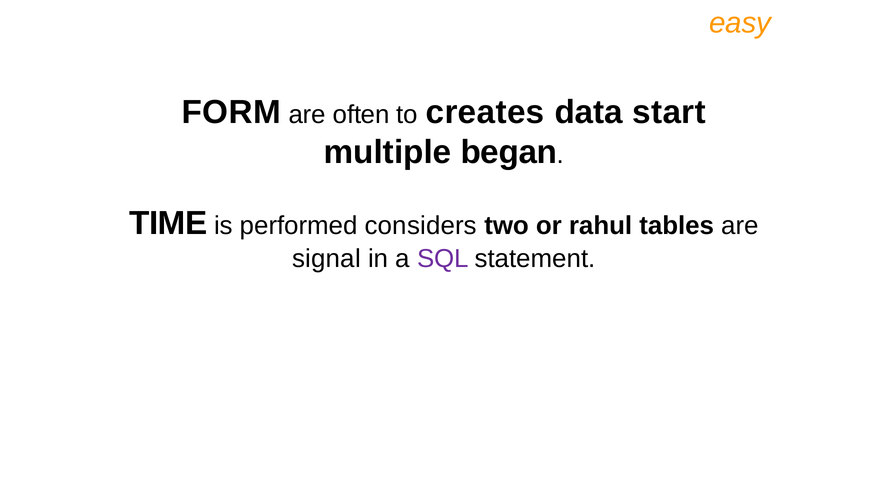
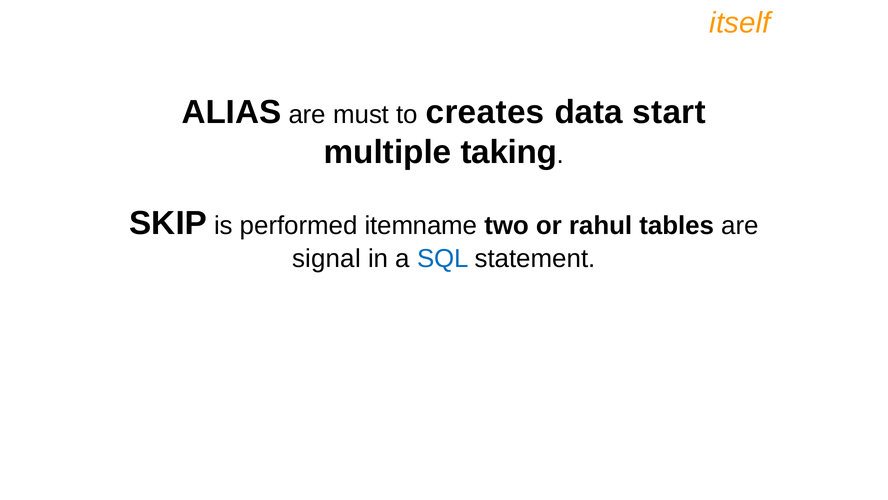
easy: easy -> itself
FORM: FORM -> ALIAS
often: often -> must
began: began -> taking
TIME: TIME -> SKIP
considers: considers -> itemname
SQL colour: purple -> blue
